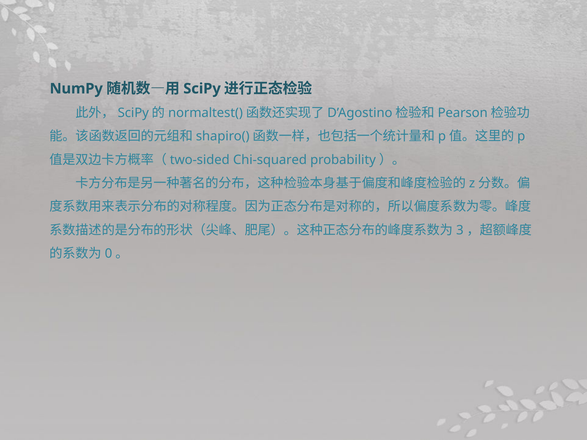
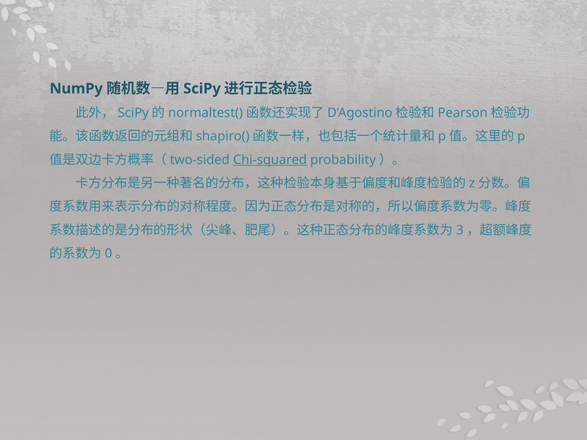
Chi-squared underline: none -> present
